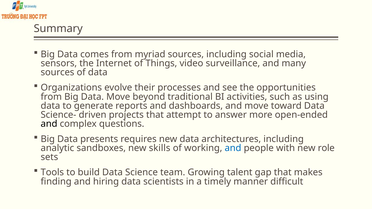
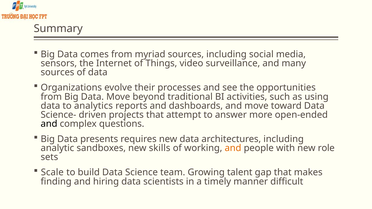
generate: generate -> analytics
and at (233, 148) colour: blue -> orange
Tools: Tools -> Scale
